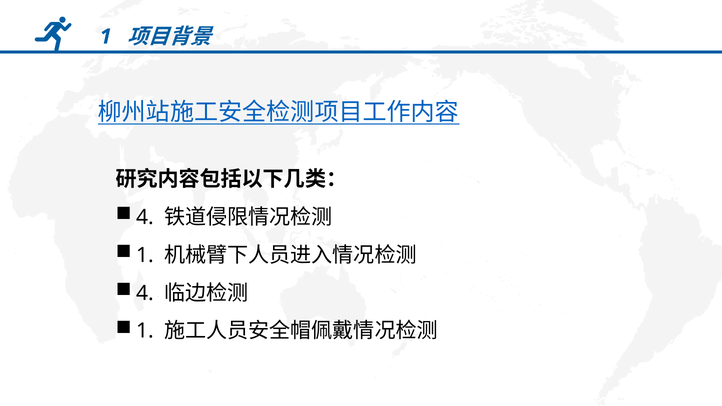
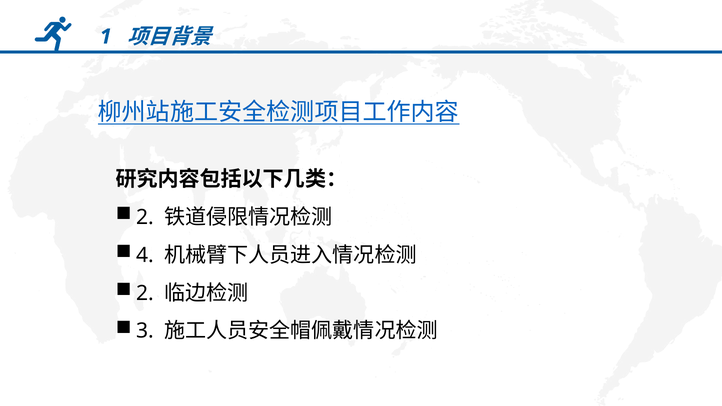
4 at (145, 217): 4 -> 2
1 at (145, 255): 1 -> 4
4 at (145, 293): 4 -> 2
1 at (145, 331): 1 -> 3
